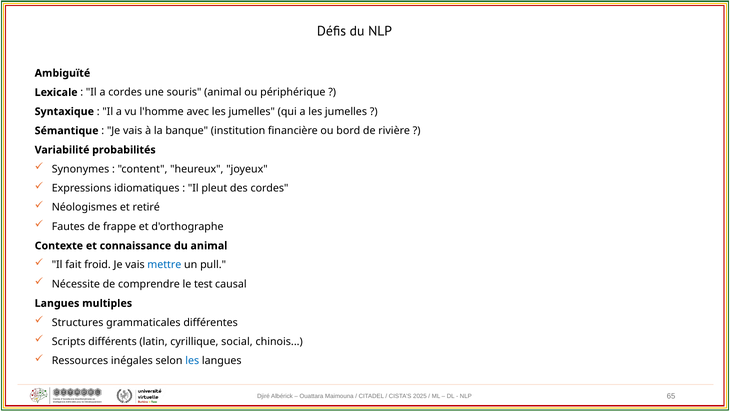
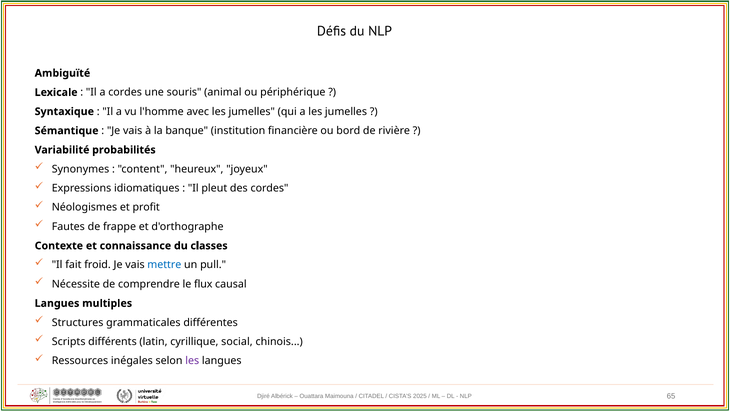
retiré: retiré -> profit
du animal: animal -> classes
test: test -> flux
les at (192, 361) colour: blue -> purple
